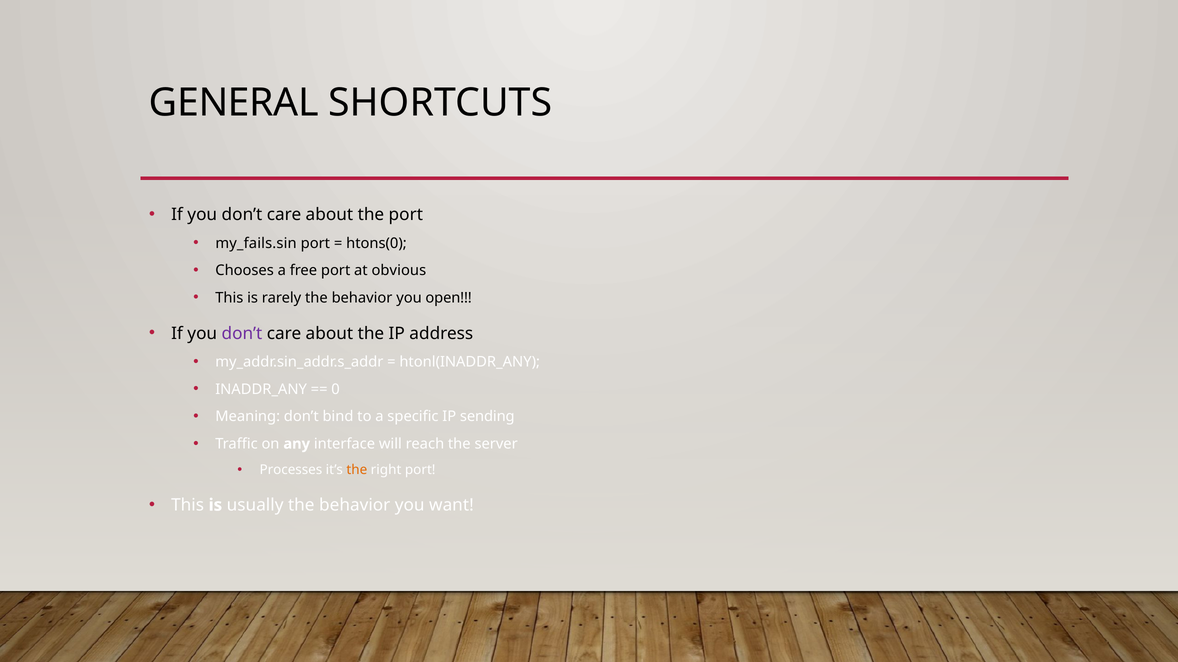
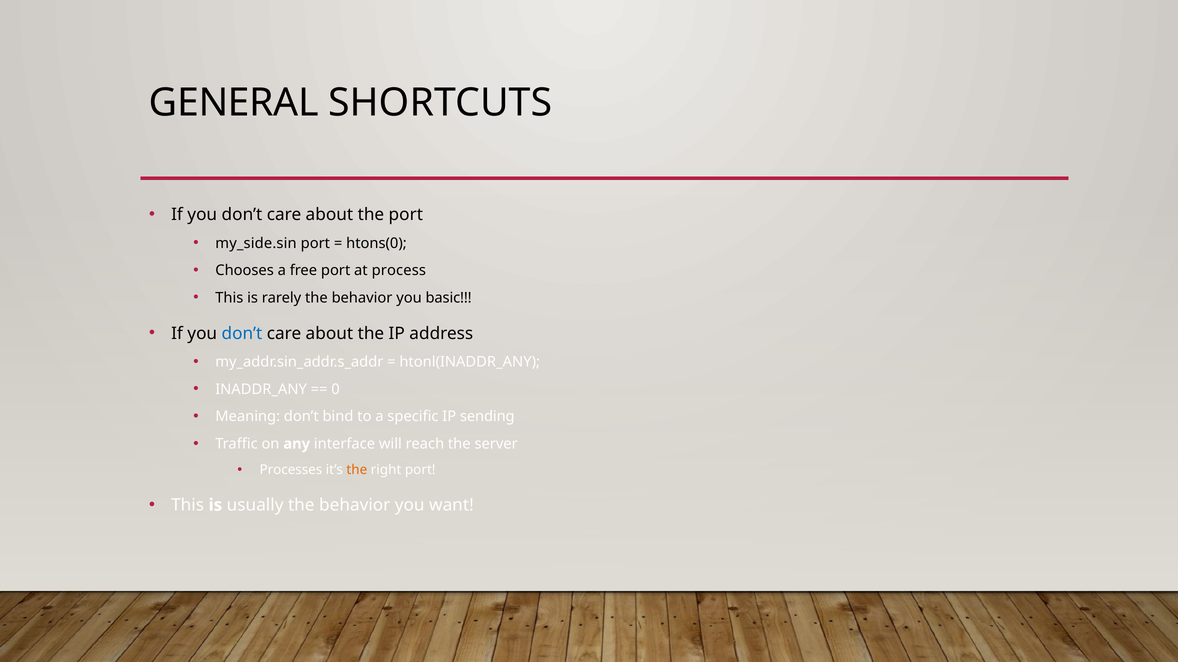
my_fails.sin: my_fails.sin -> my_side.sin
obvious: obvious -> process
open: open -> basic
don’t at (242, 334) colour: purple -> blue
